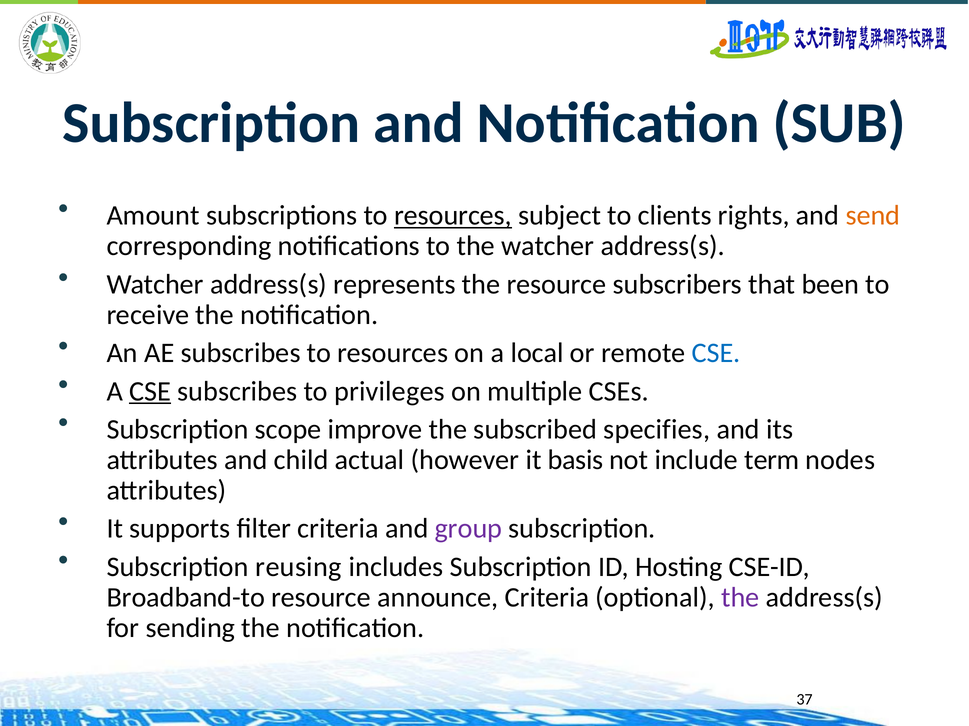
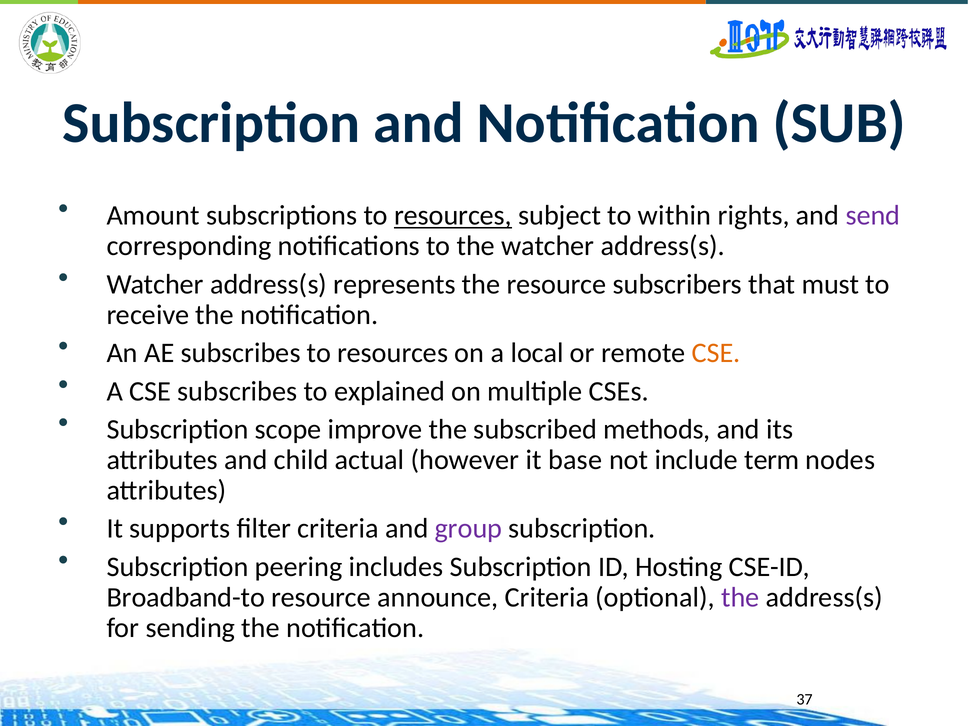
clients: clients -> within
send colour: orange -> purple
been: been -> must
CSE at (716, 353) colour: blue -> orange
CSE at (150, 392) underline: present -> none
privileges: privileges -> explained
specifies: specifies -> methods
basis: basis -> base
reusing: reusing -> peering
